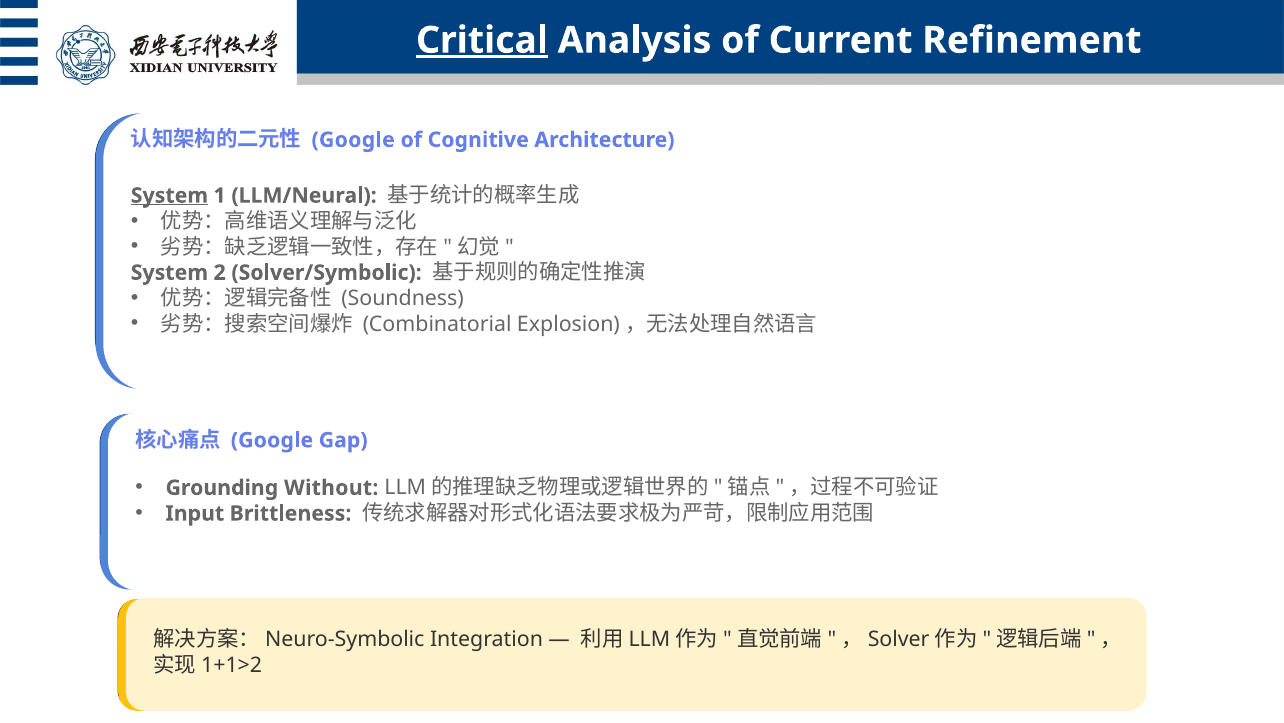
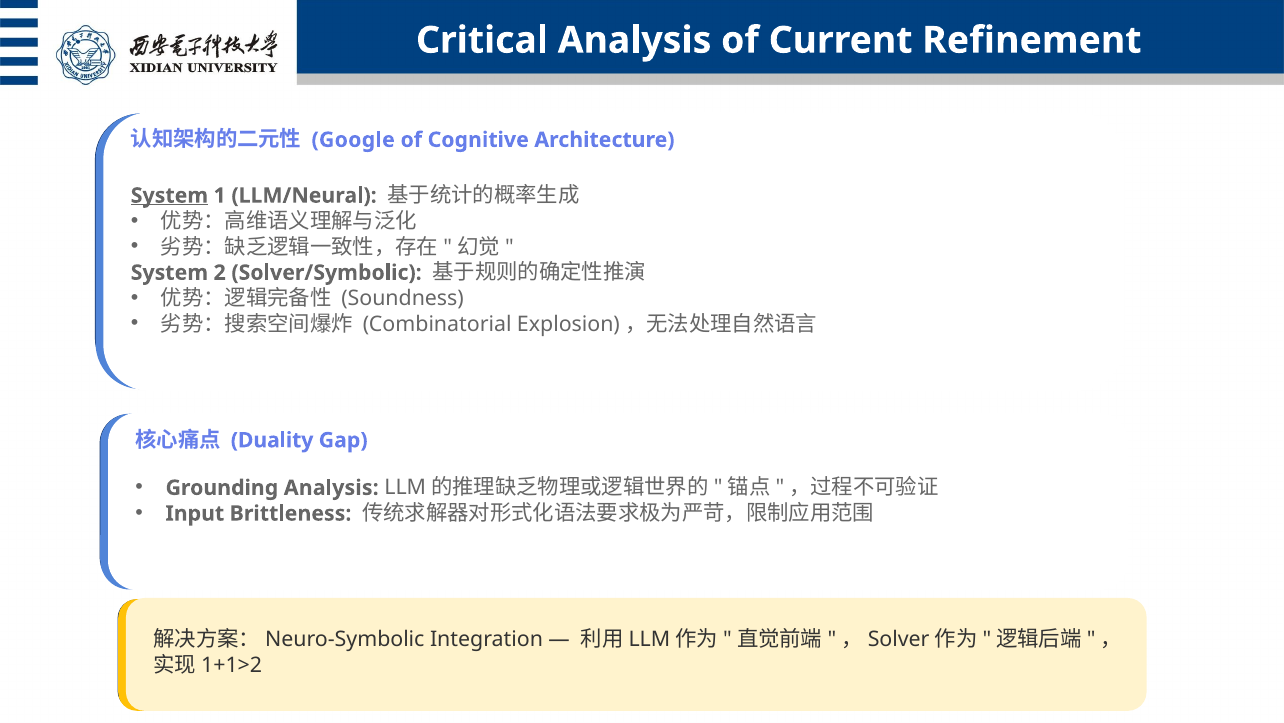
Critical underline: present -> none
Google at (272, 440): Google -> Duality
Grounding Without: Without -> Analysis
